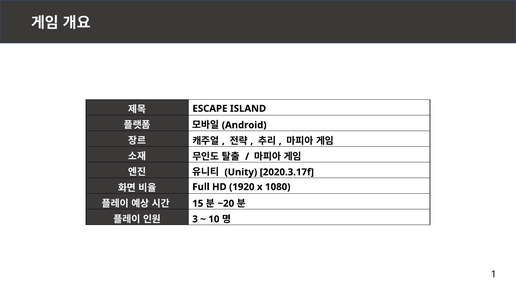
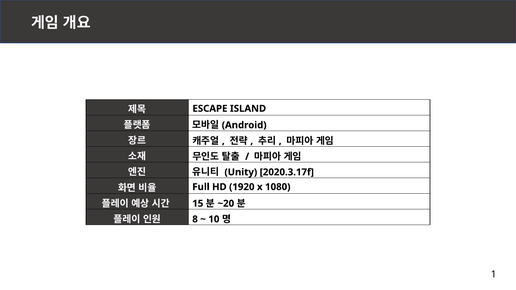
3: 3 -> 8
